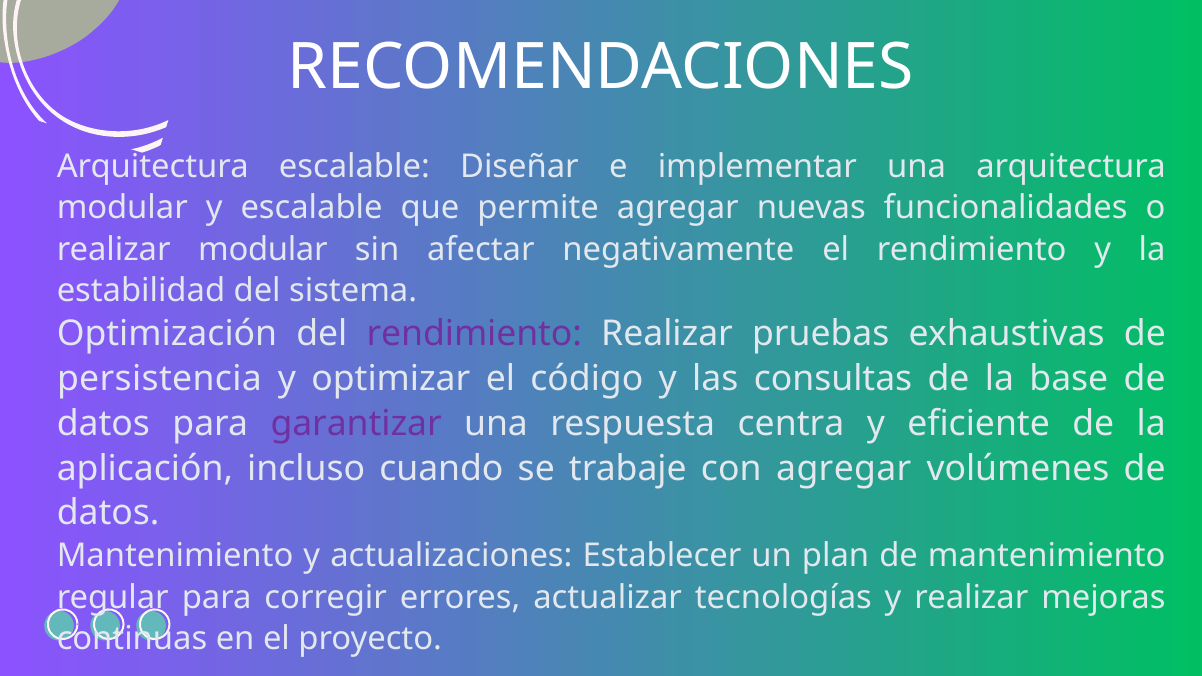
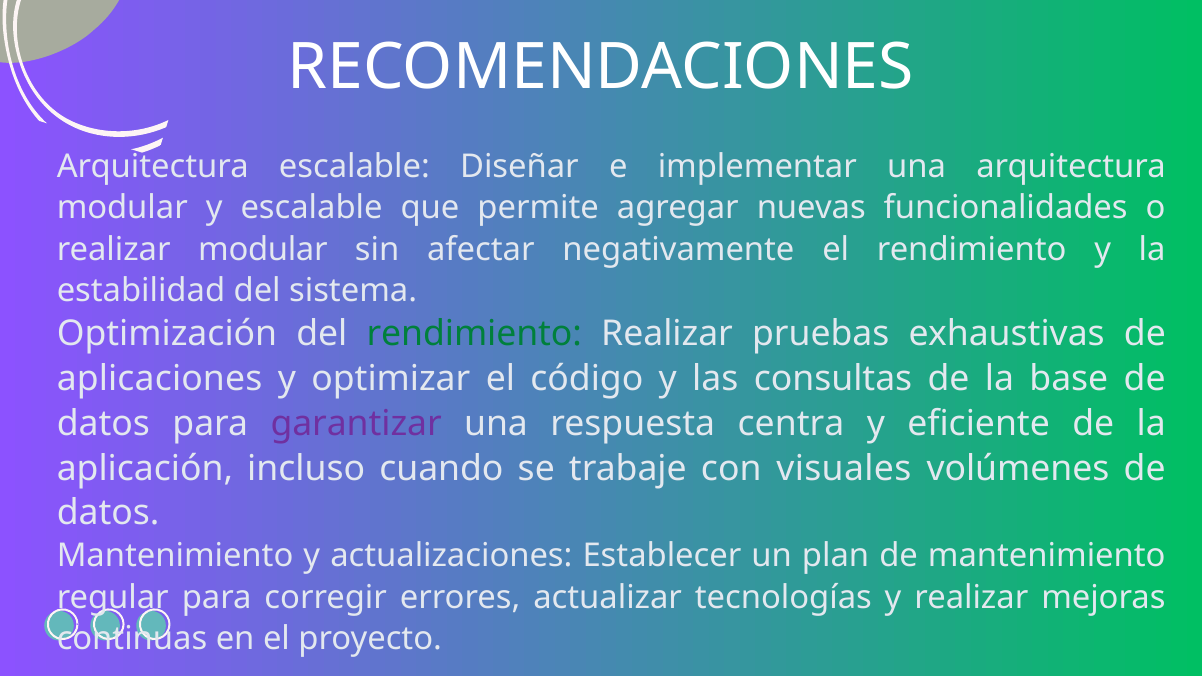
rendimiento at (474, 334) colour: purple -> green
persistencia: persistencia -> aplicaciones
con agregar: agregar -> visuales
